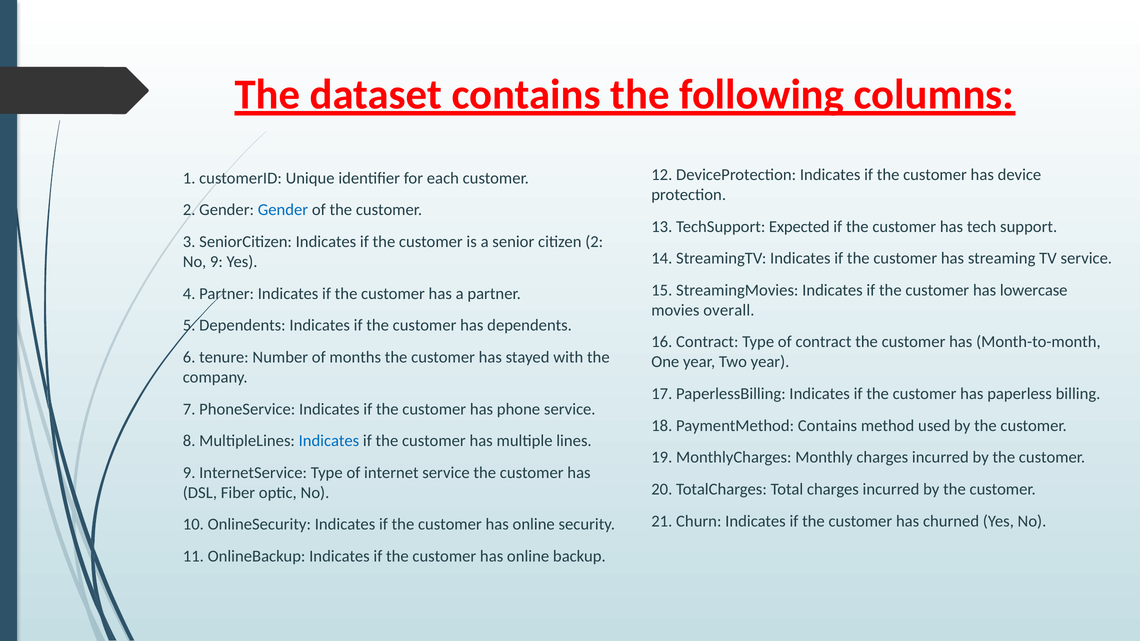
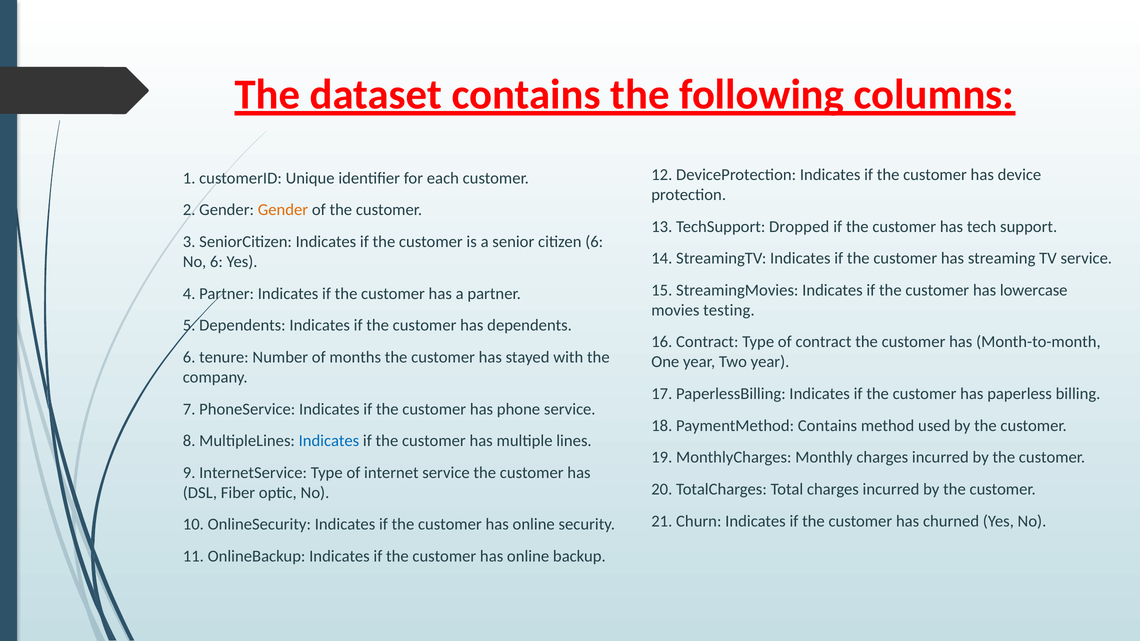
Gender at (283, 210) colour: blue -> orange
Expected: Expected -> Dropped
citizen 2: 2 -> 6
No 9: 9 -> 6
overall: overall -> testing
